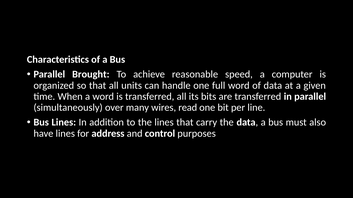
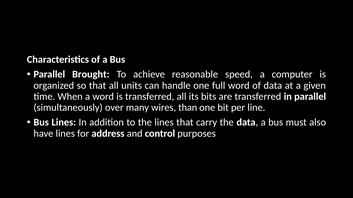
read: read -> than
